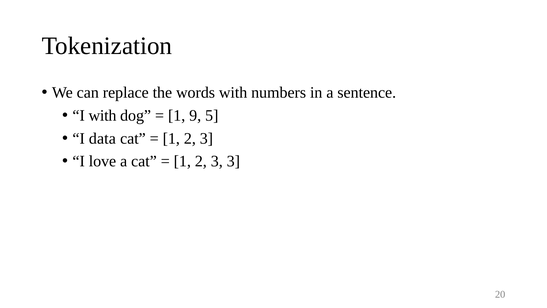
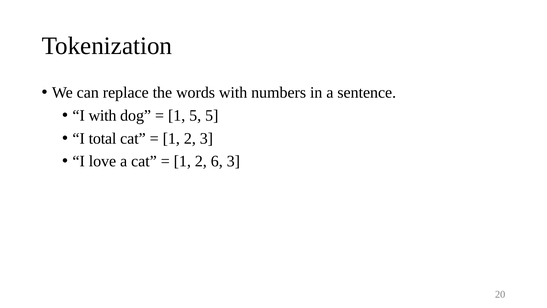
1 9: 9 -> 5
data: data -> total
3 at (217, 161): 3 -> 6
